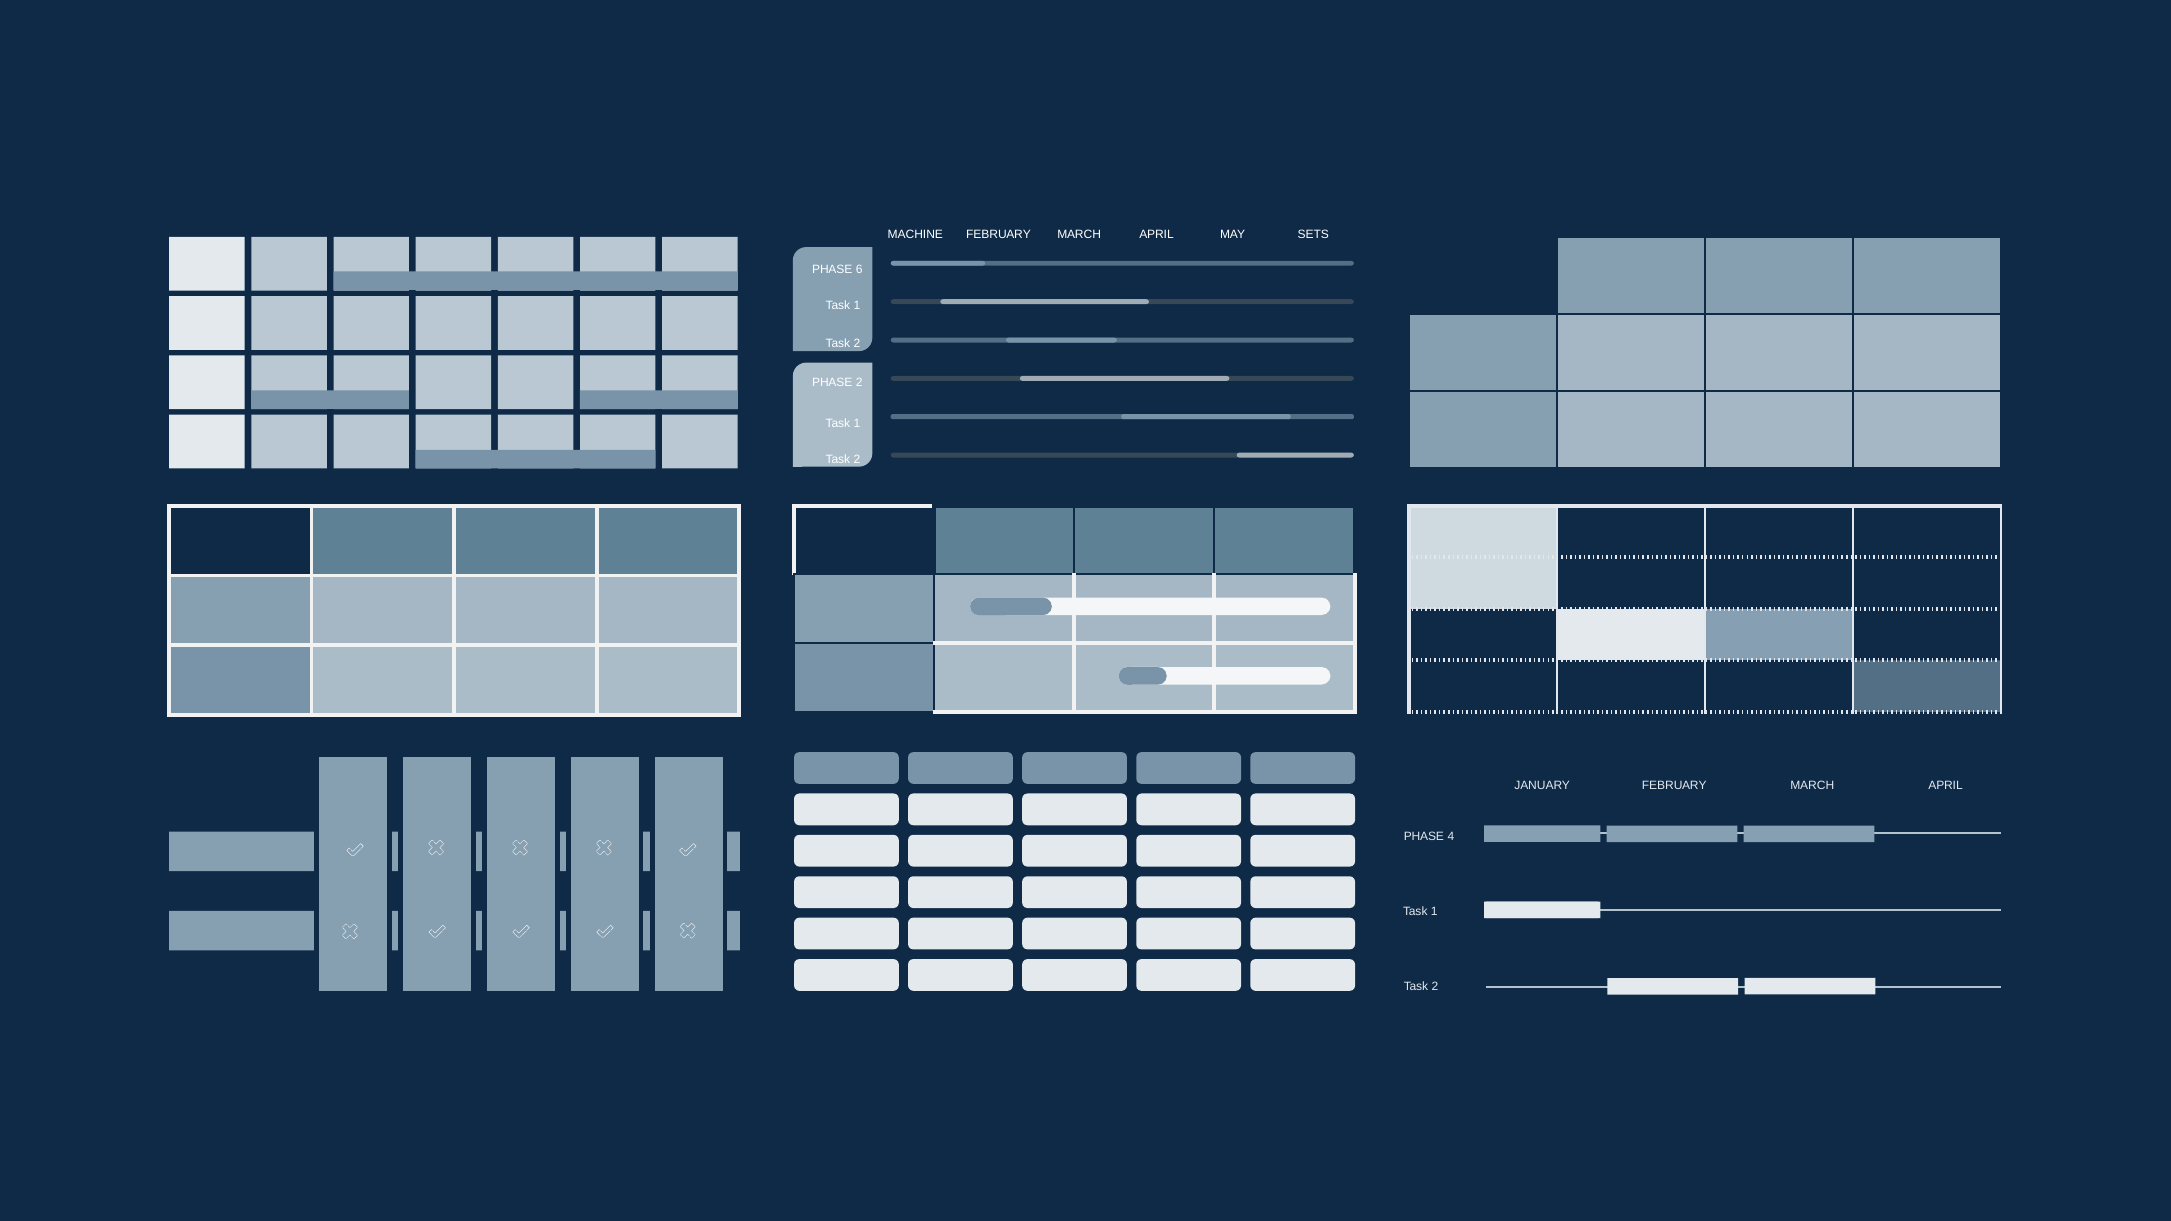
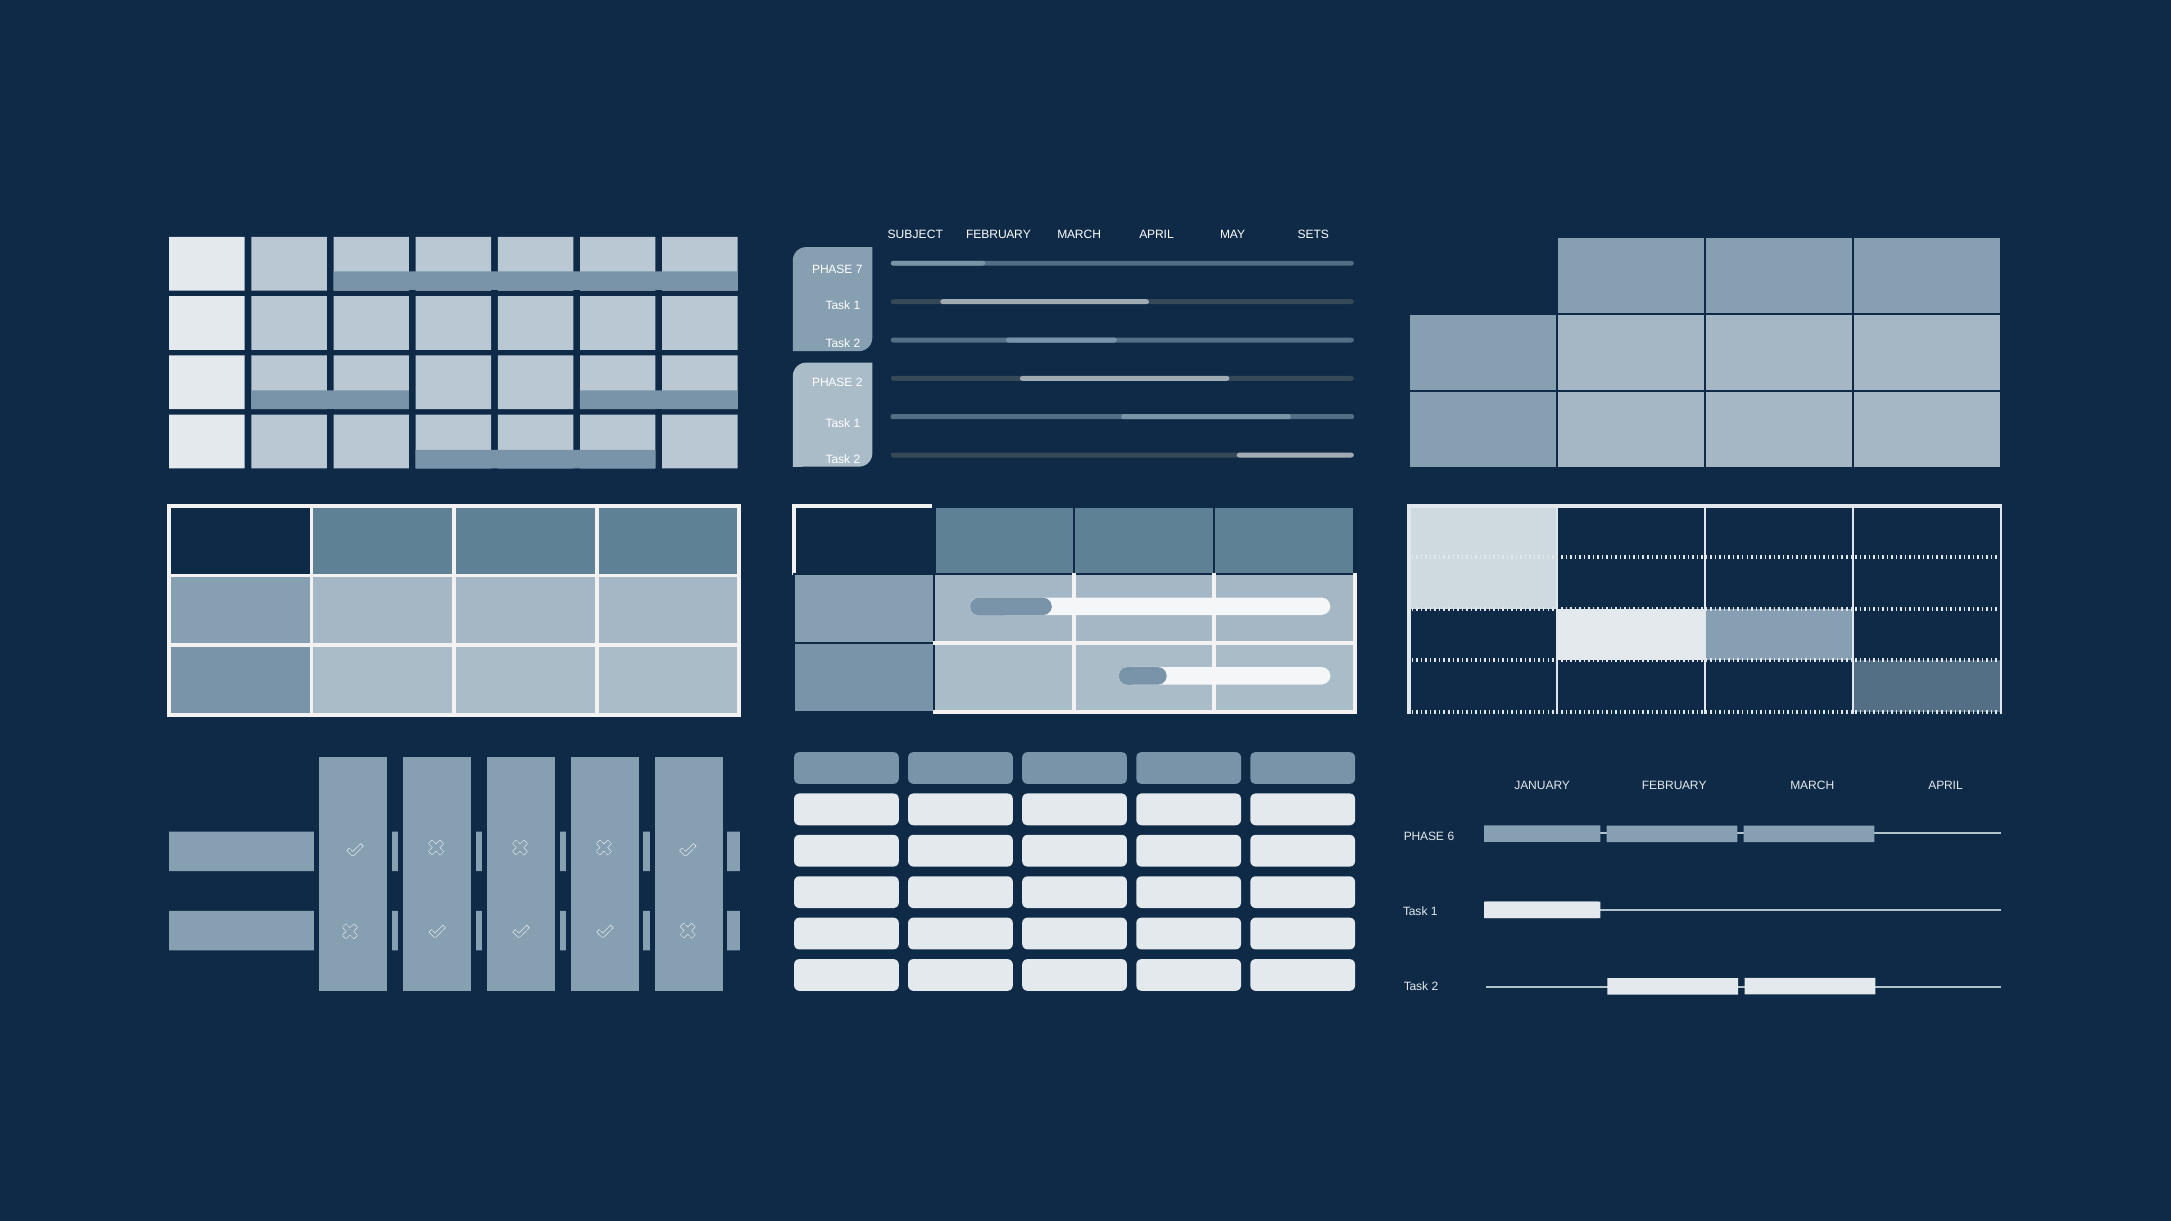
MACHINE: MACHINE -> SUBJECT
6: 6 -> 7
4: 4 -> 6
